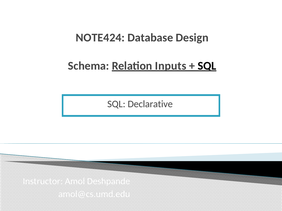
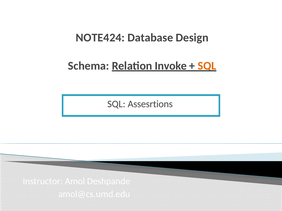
Inputs: Inputs -> Invoke
SQL at (207, 66) colour: black -> orange
Declarative: Declarative -> Assesrtions
